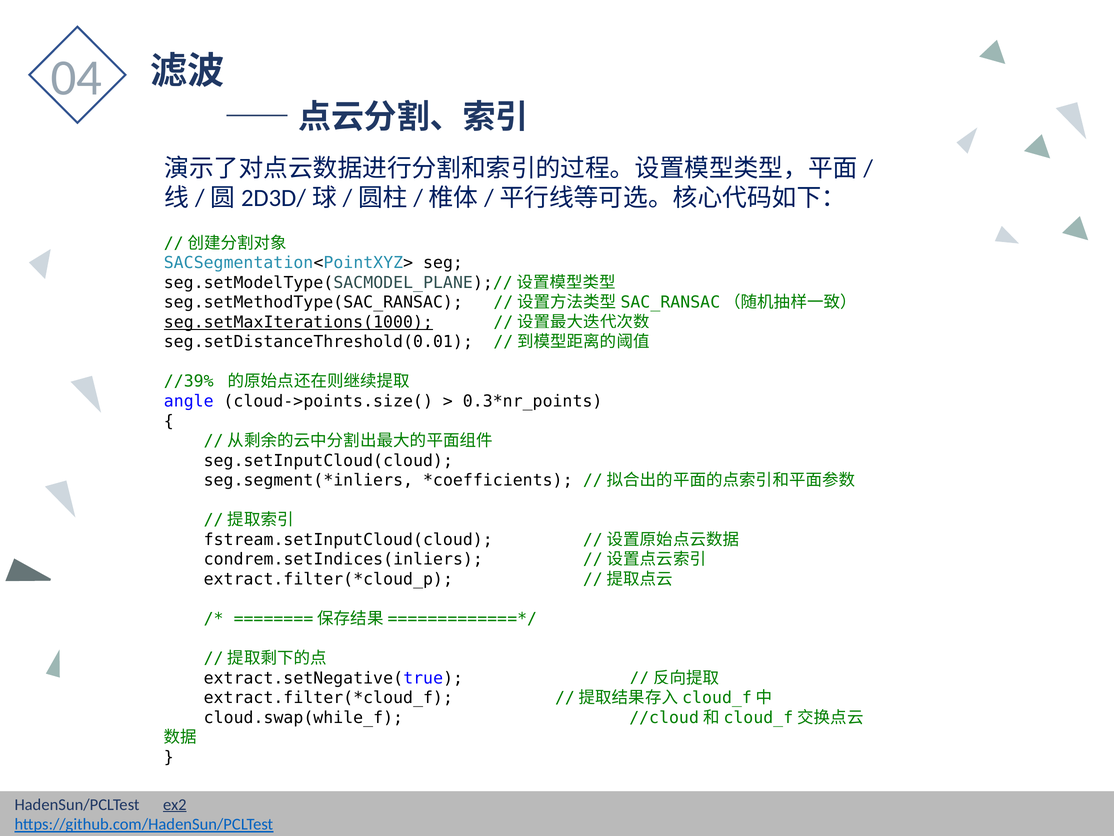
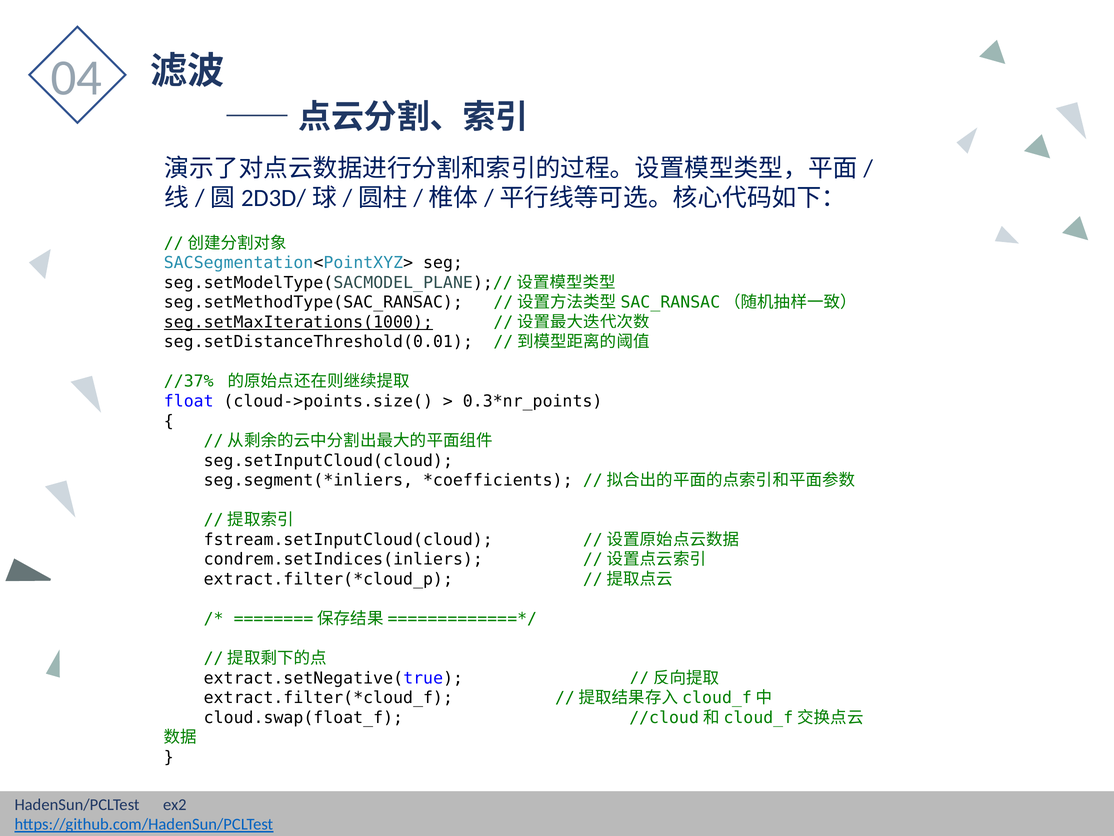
//39%: //39% -> //37%
angle: angle -> float
cloud.swap(while_f: cloud.swap(while_f -> cloud.swap(float_f
ex2 underline: present -> none
